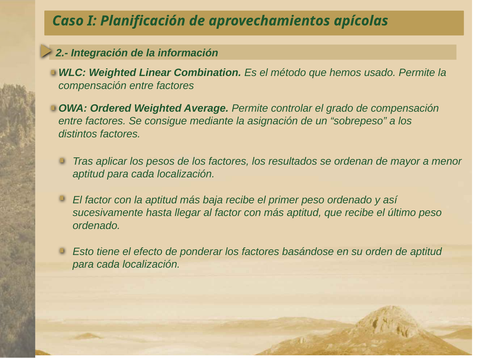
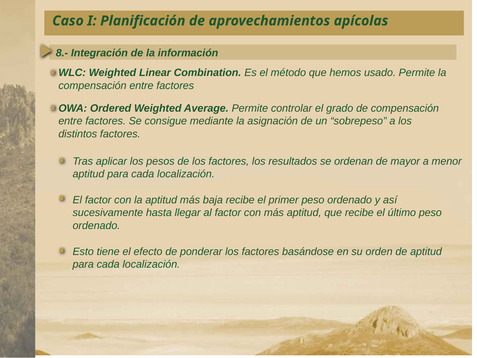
2.-: 2.- -> 8.-
